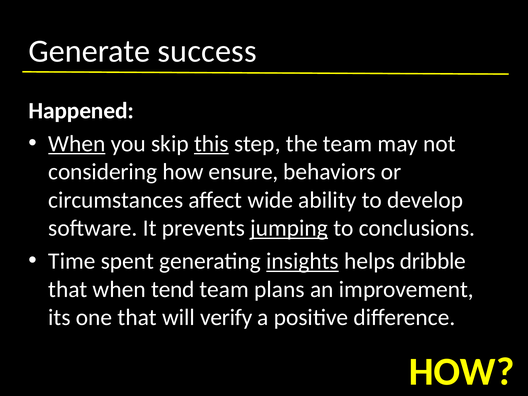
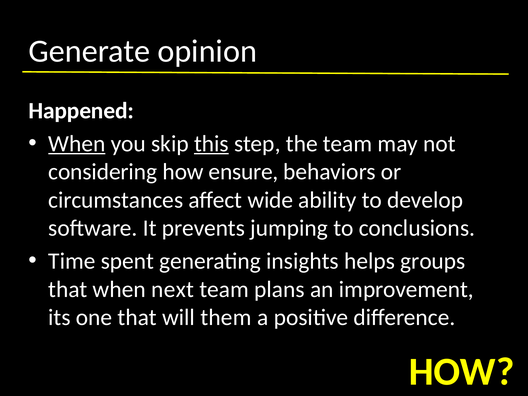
success: success -> opinion
jumping underline: present -> none
insights underline: present -> none
dribble: dribble -> groups
tend: tend -> next
verify: verify -> them
